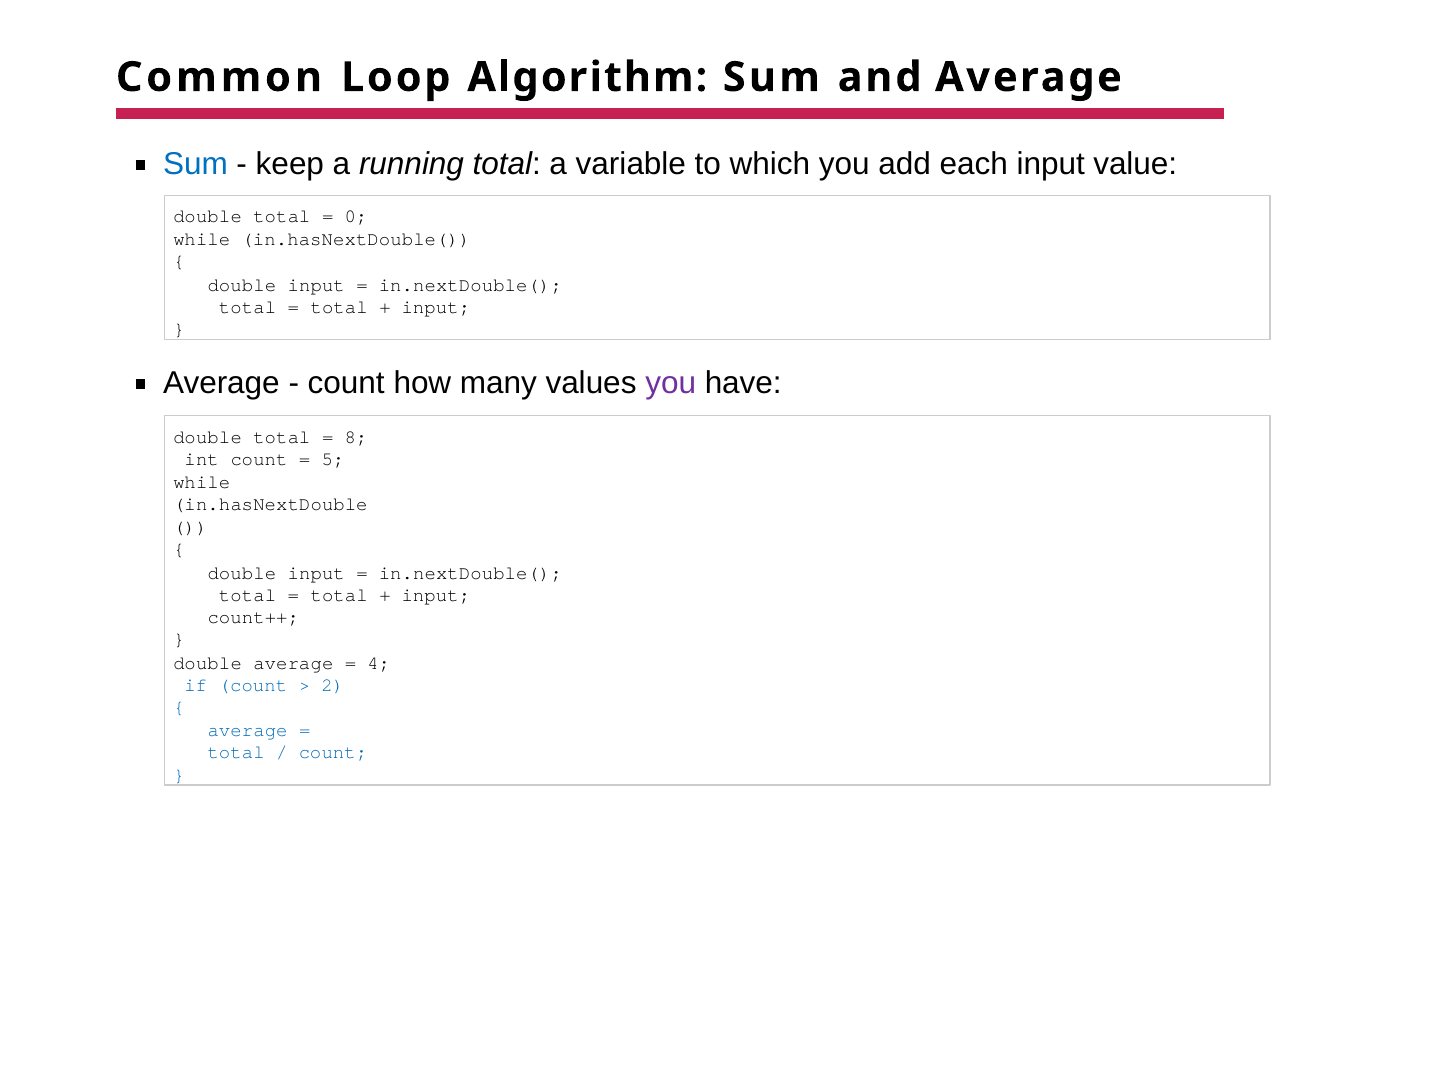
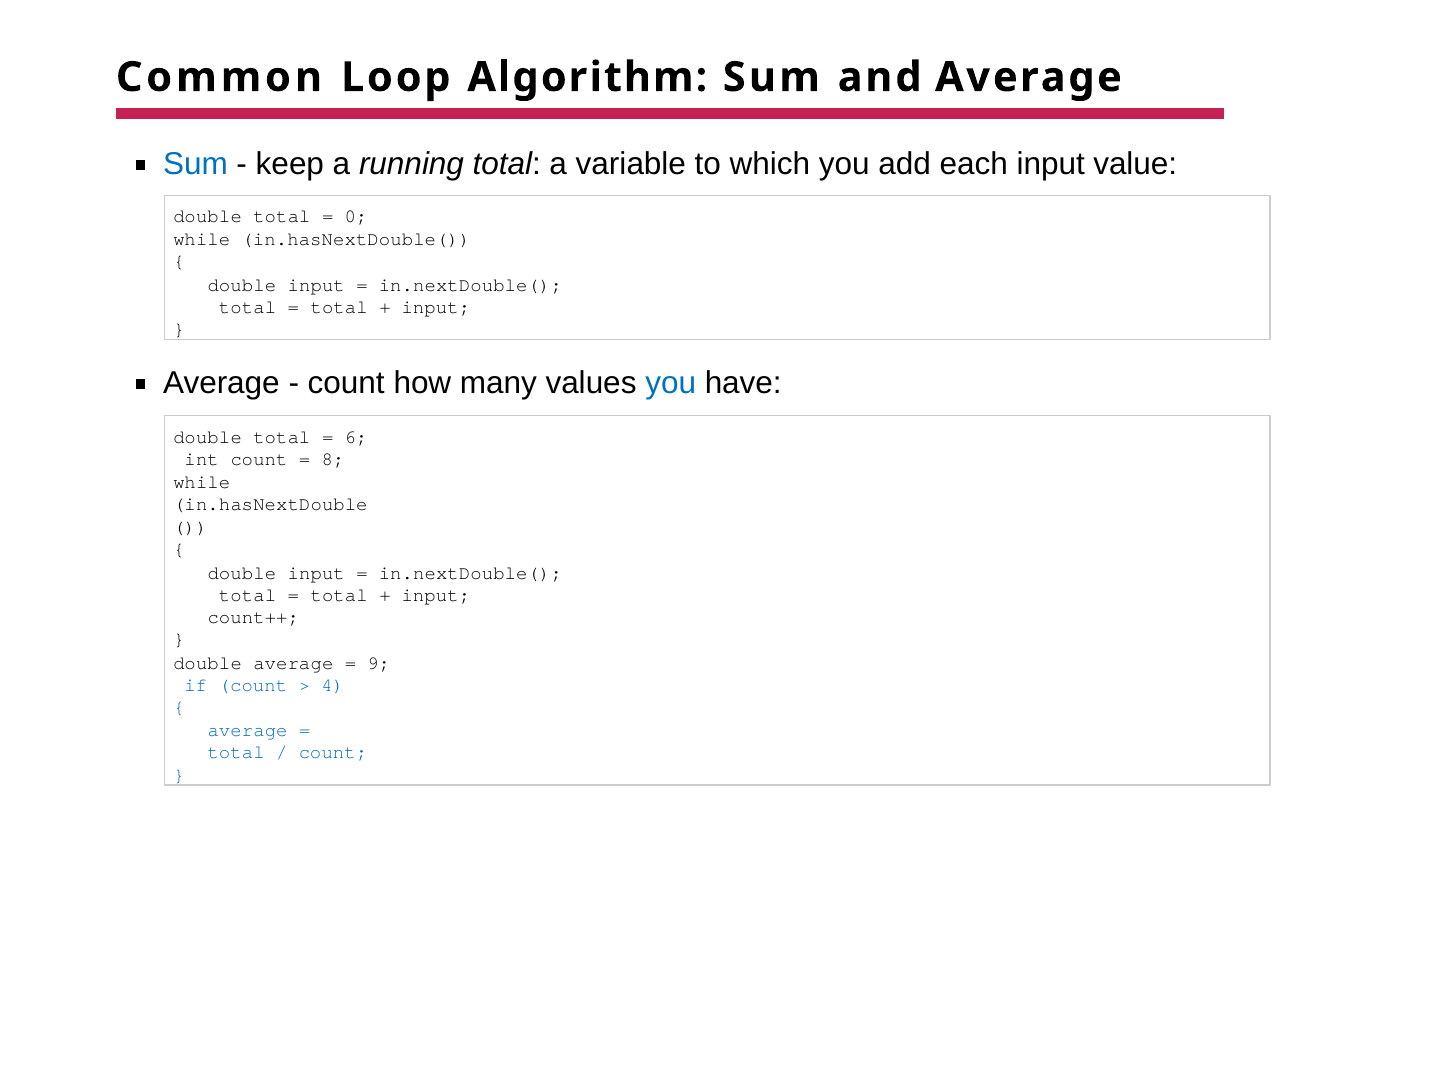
you at (671, 383) colour: purple -> blue
8: 8 -> 6
5: 5 -> 8
4: 4 -> 9
2: 2 -> 4
